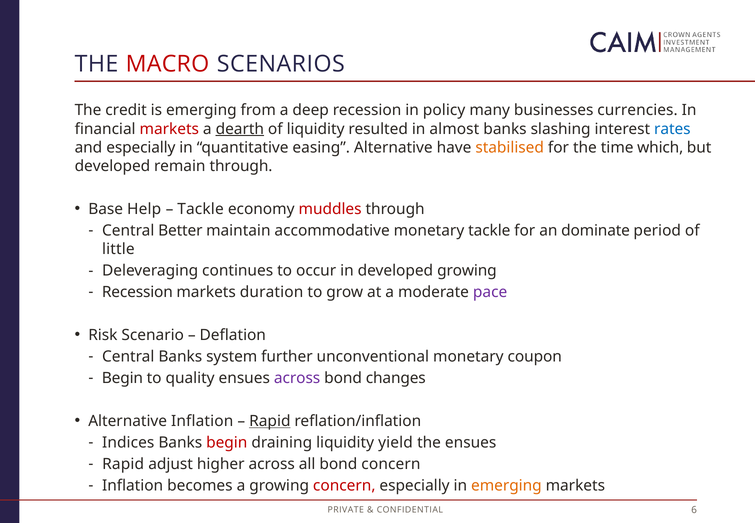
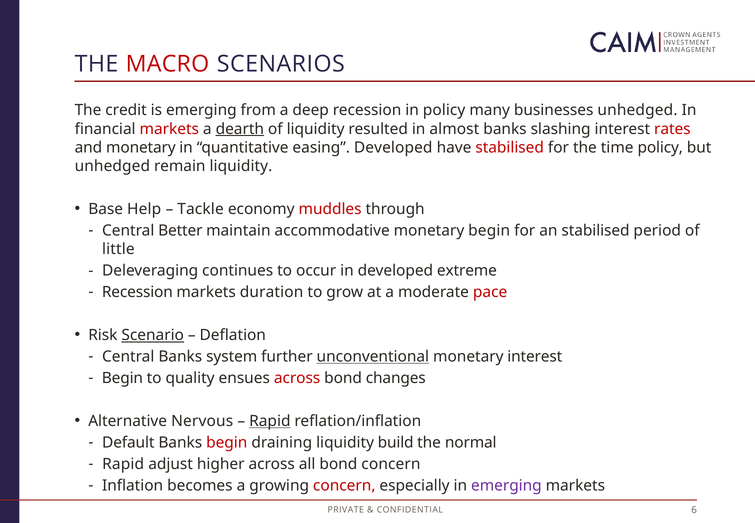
businesses currencies: currencies -> unhedged
rates colour: blue -> red
and especially: especially -> monetary
easing Alternative: Alternative -> Developed
stabilised at (510, 147) colour: orange -> red
time which: which -> policy
developed at (112, 166): developed -> unhedged
remain through: through -> liquidity
monetary tackle: tackle -> begin
an dominate: dominate -> stabilised
developed growing: growing -> extreme
pace colour: purple -> red
Scenario underline: none -> present
unconventional underline: none -> present
monetary coupon: coupon -> interest
across at (297, 378) colour: purple -> red
Alternative Inflation: Inflation -> Nervous
Indices: Indices -> Default
yield: yield -> build
the ensues: ensues -> normal
emerging at (506, 485) colour: orange -> purple
